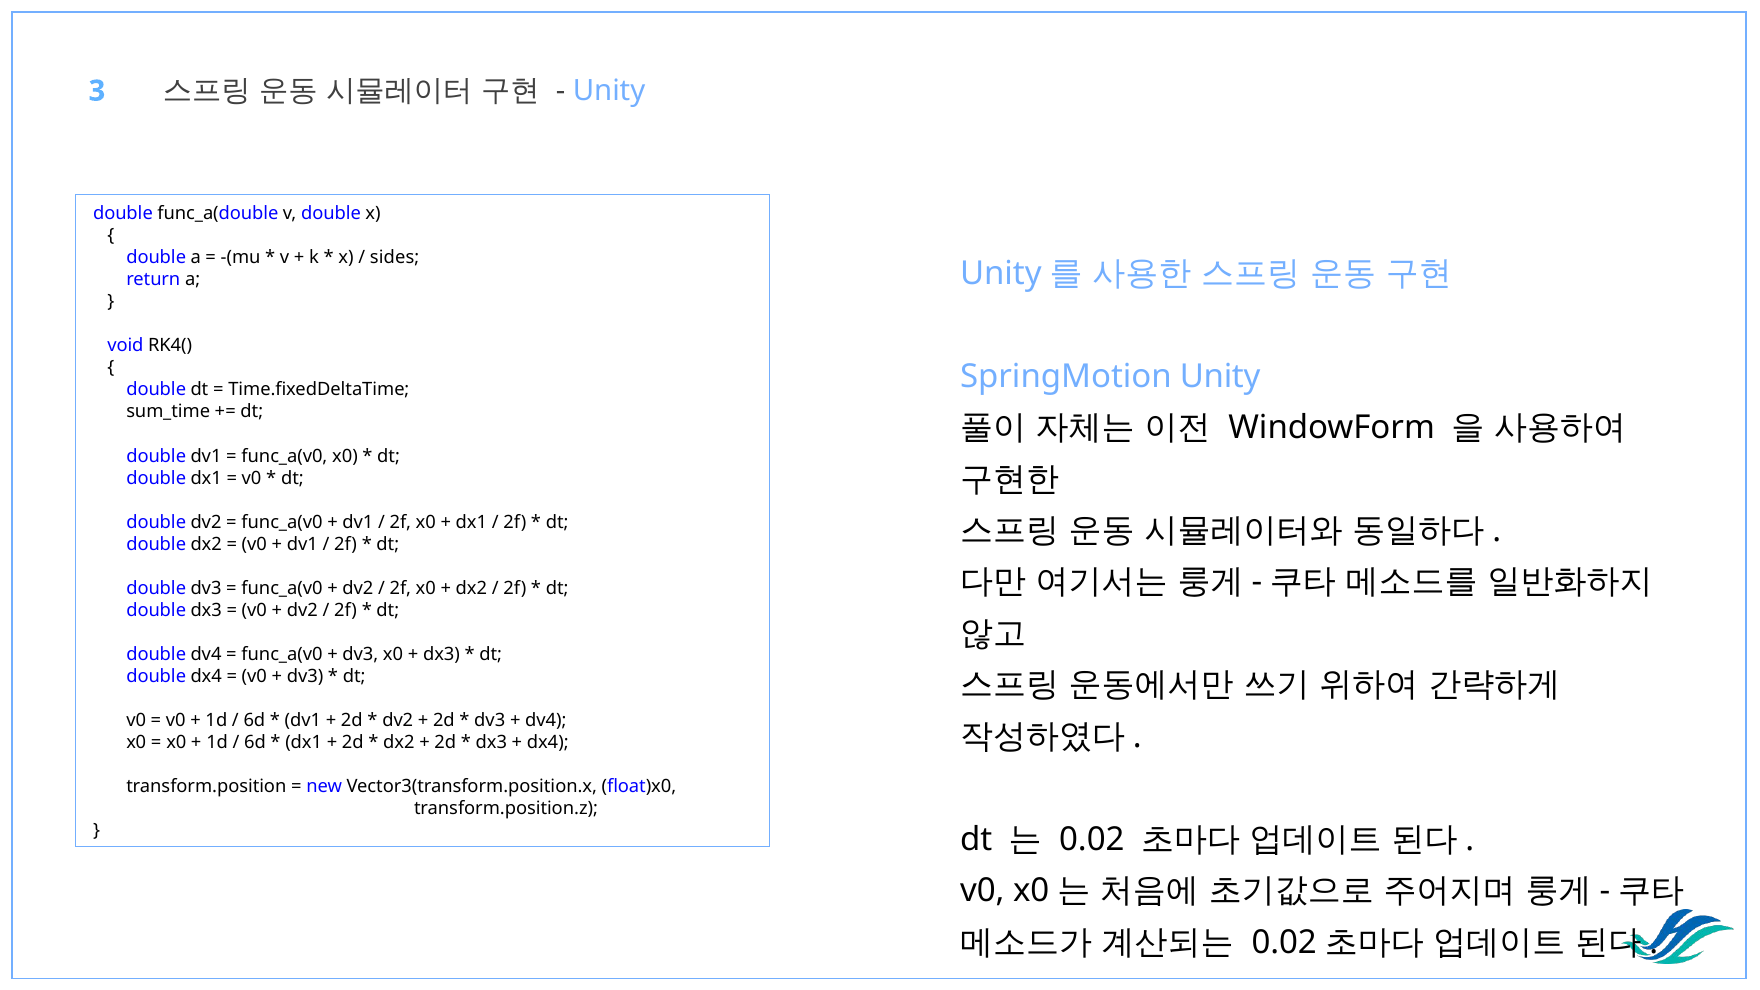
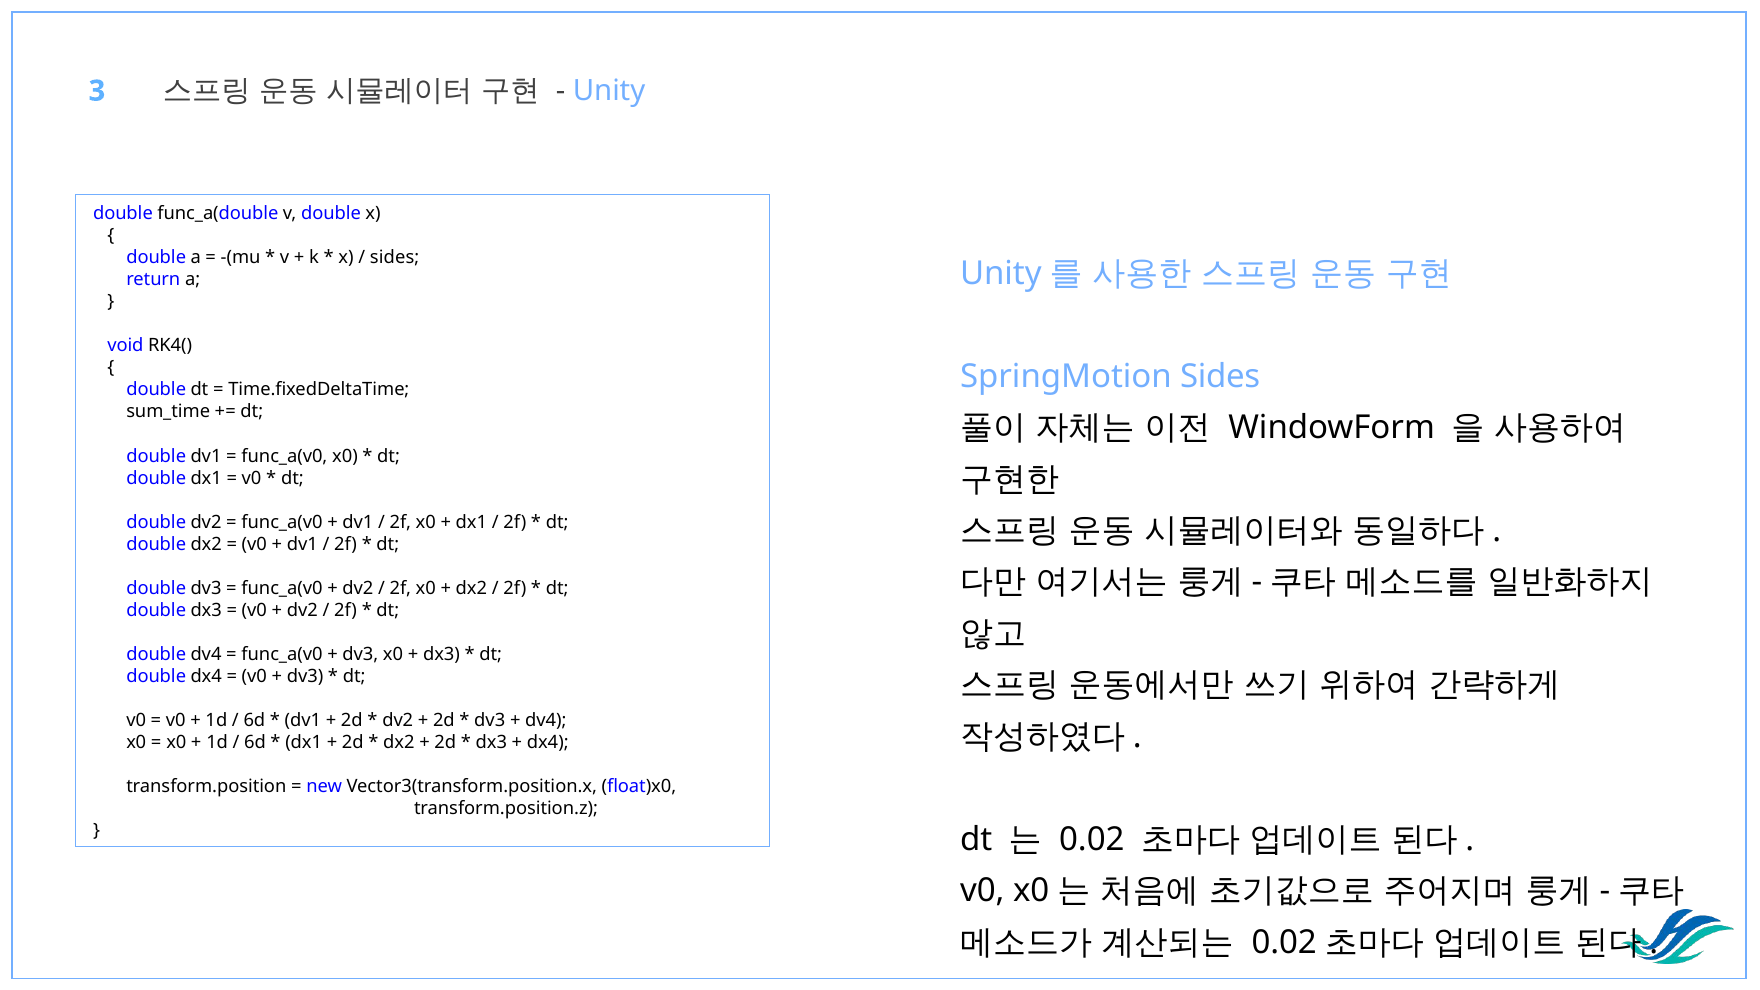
SpringMotion Unity: Unity -> Sides
